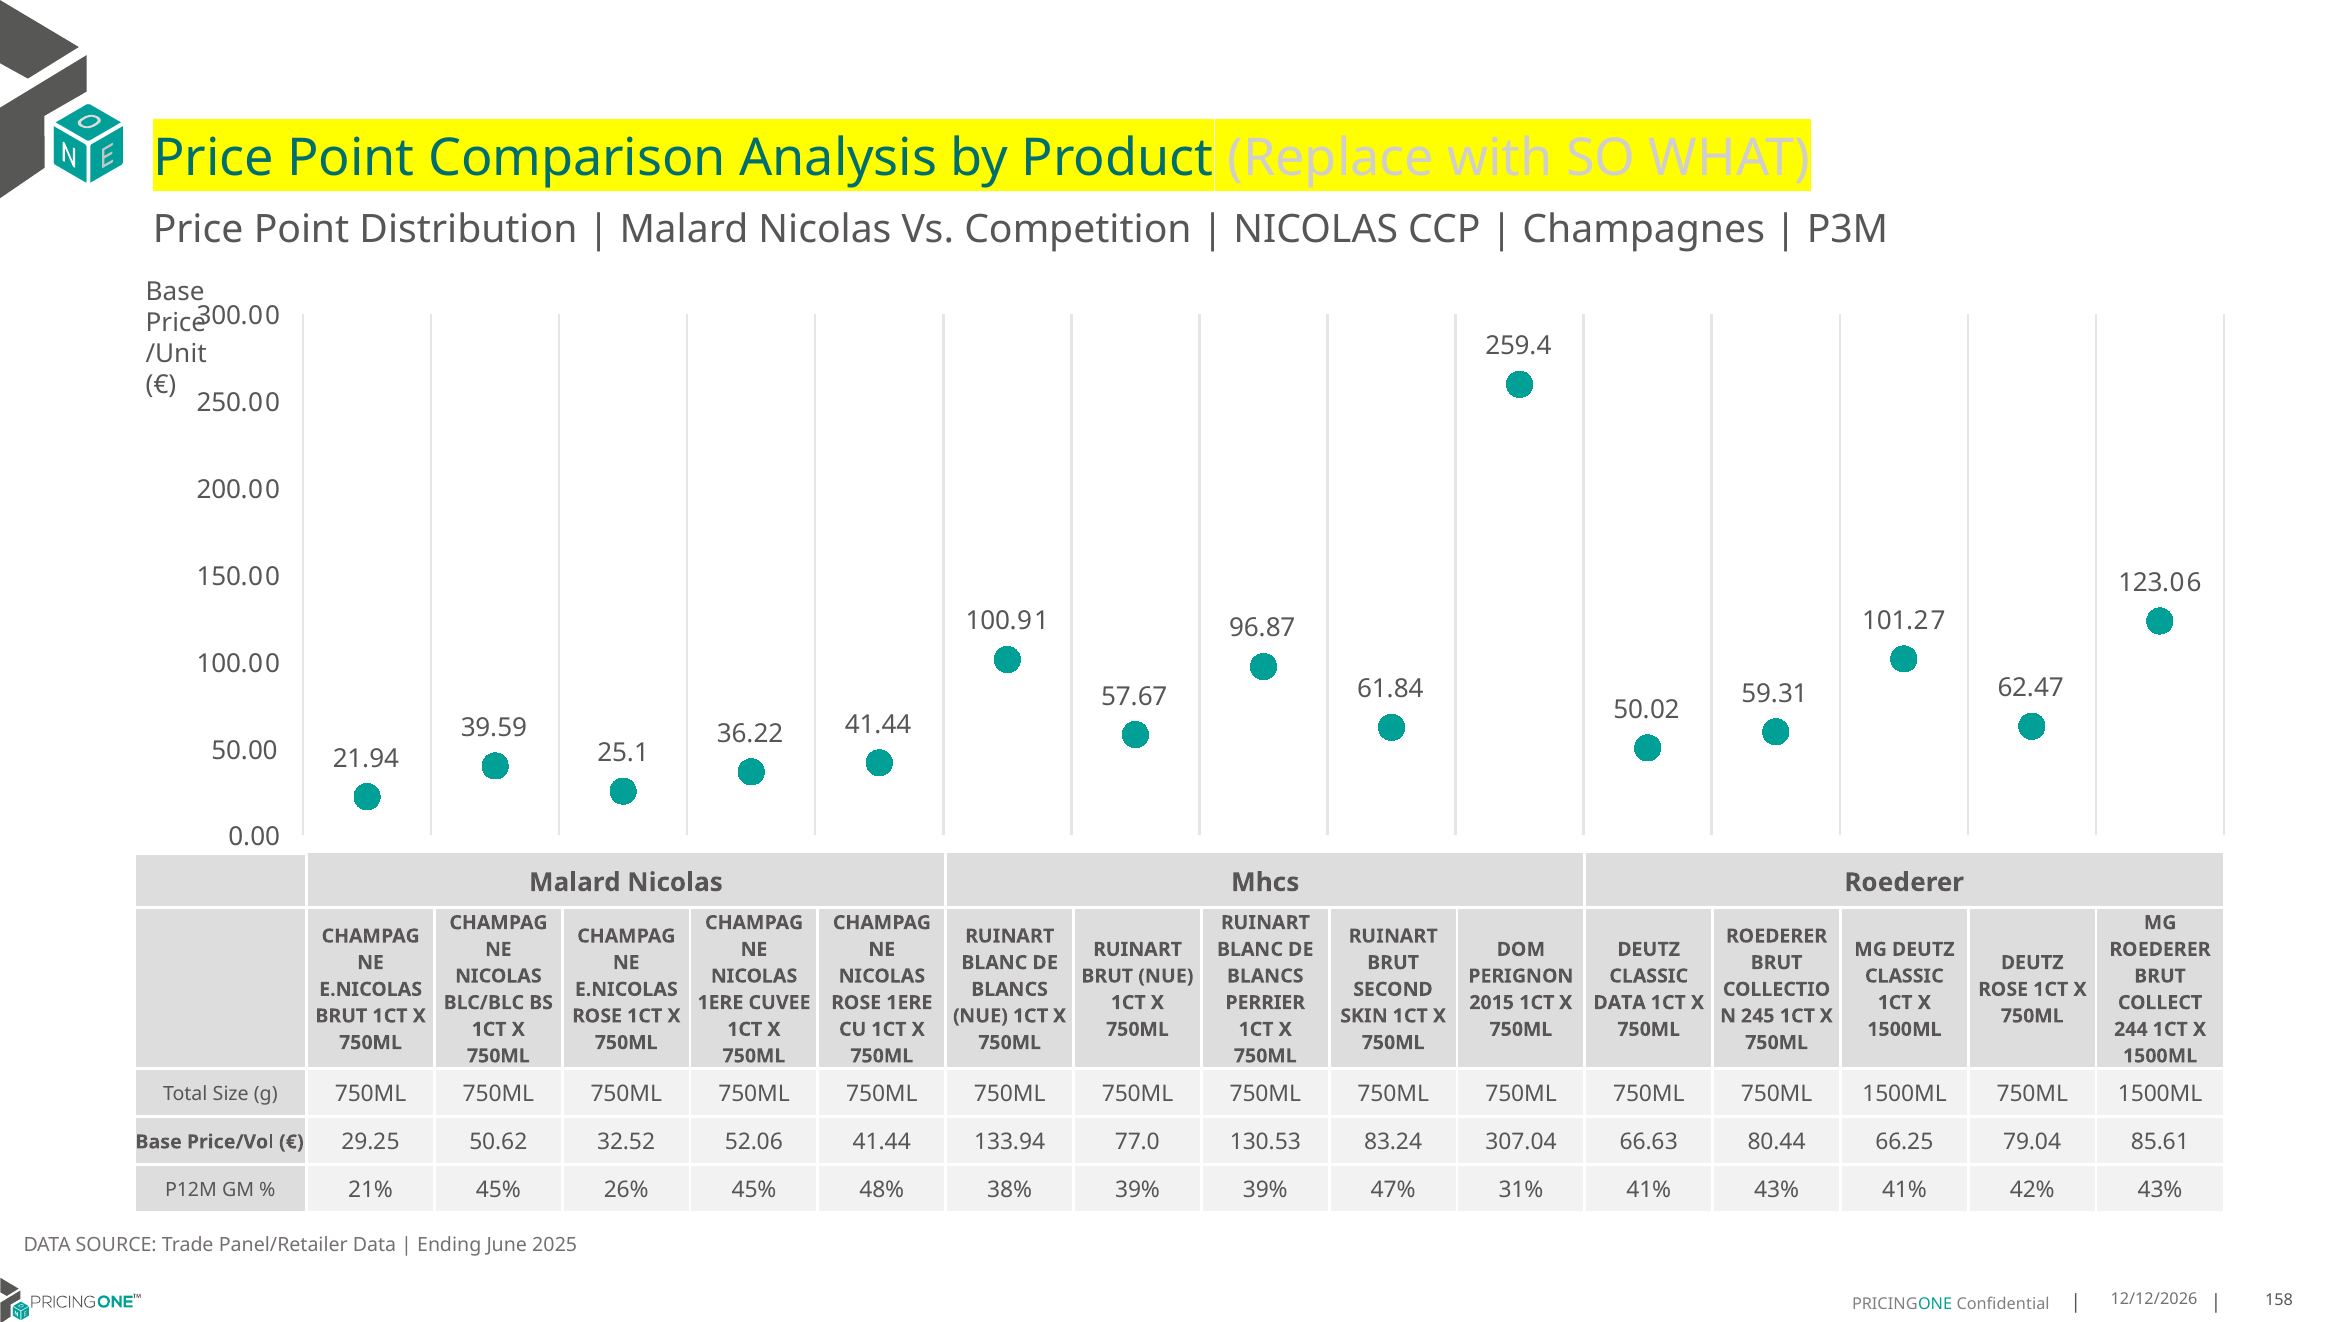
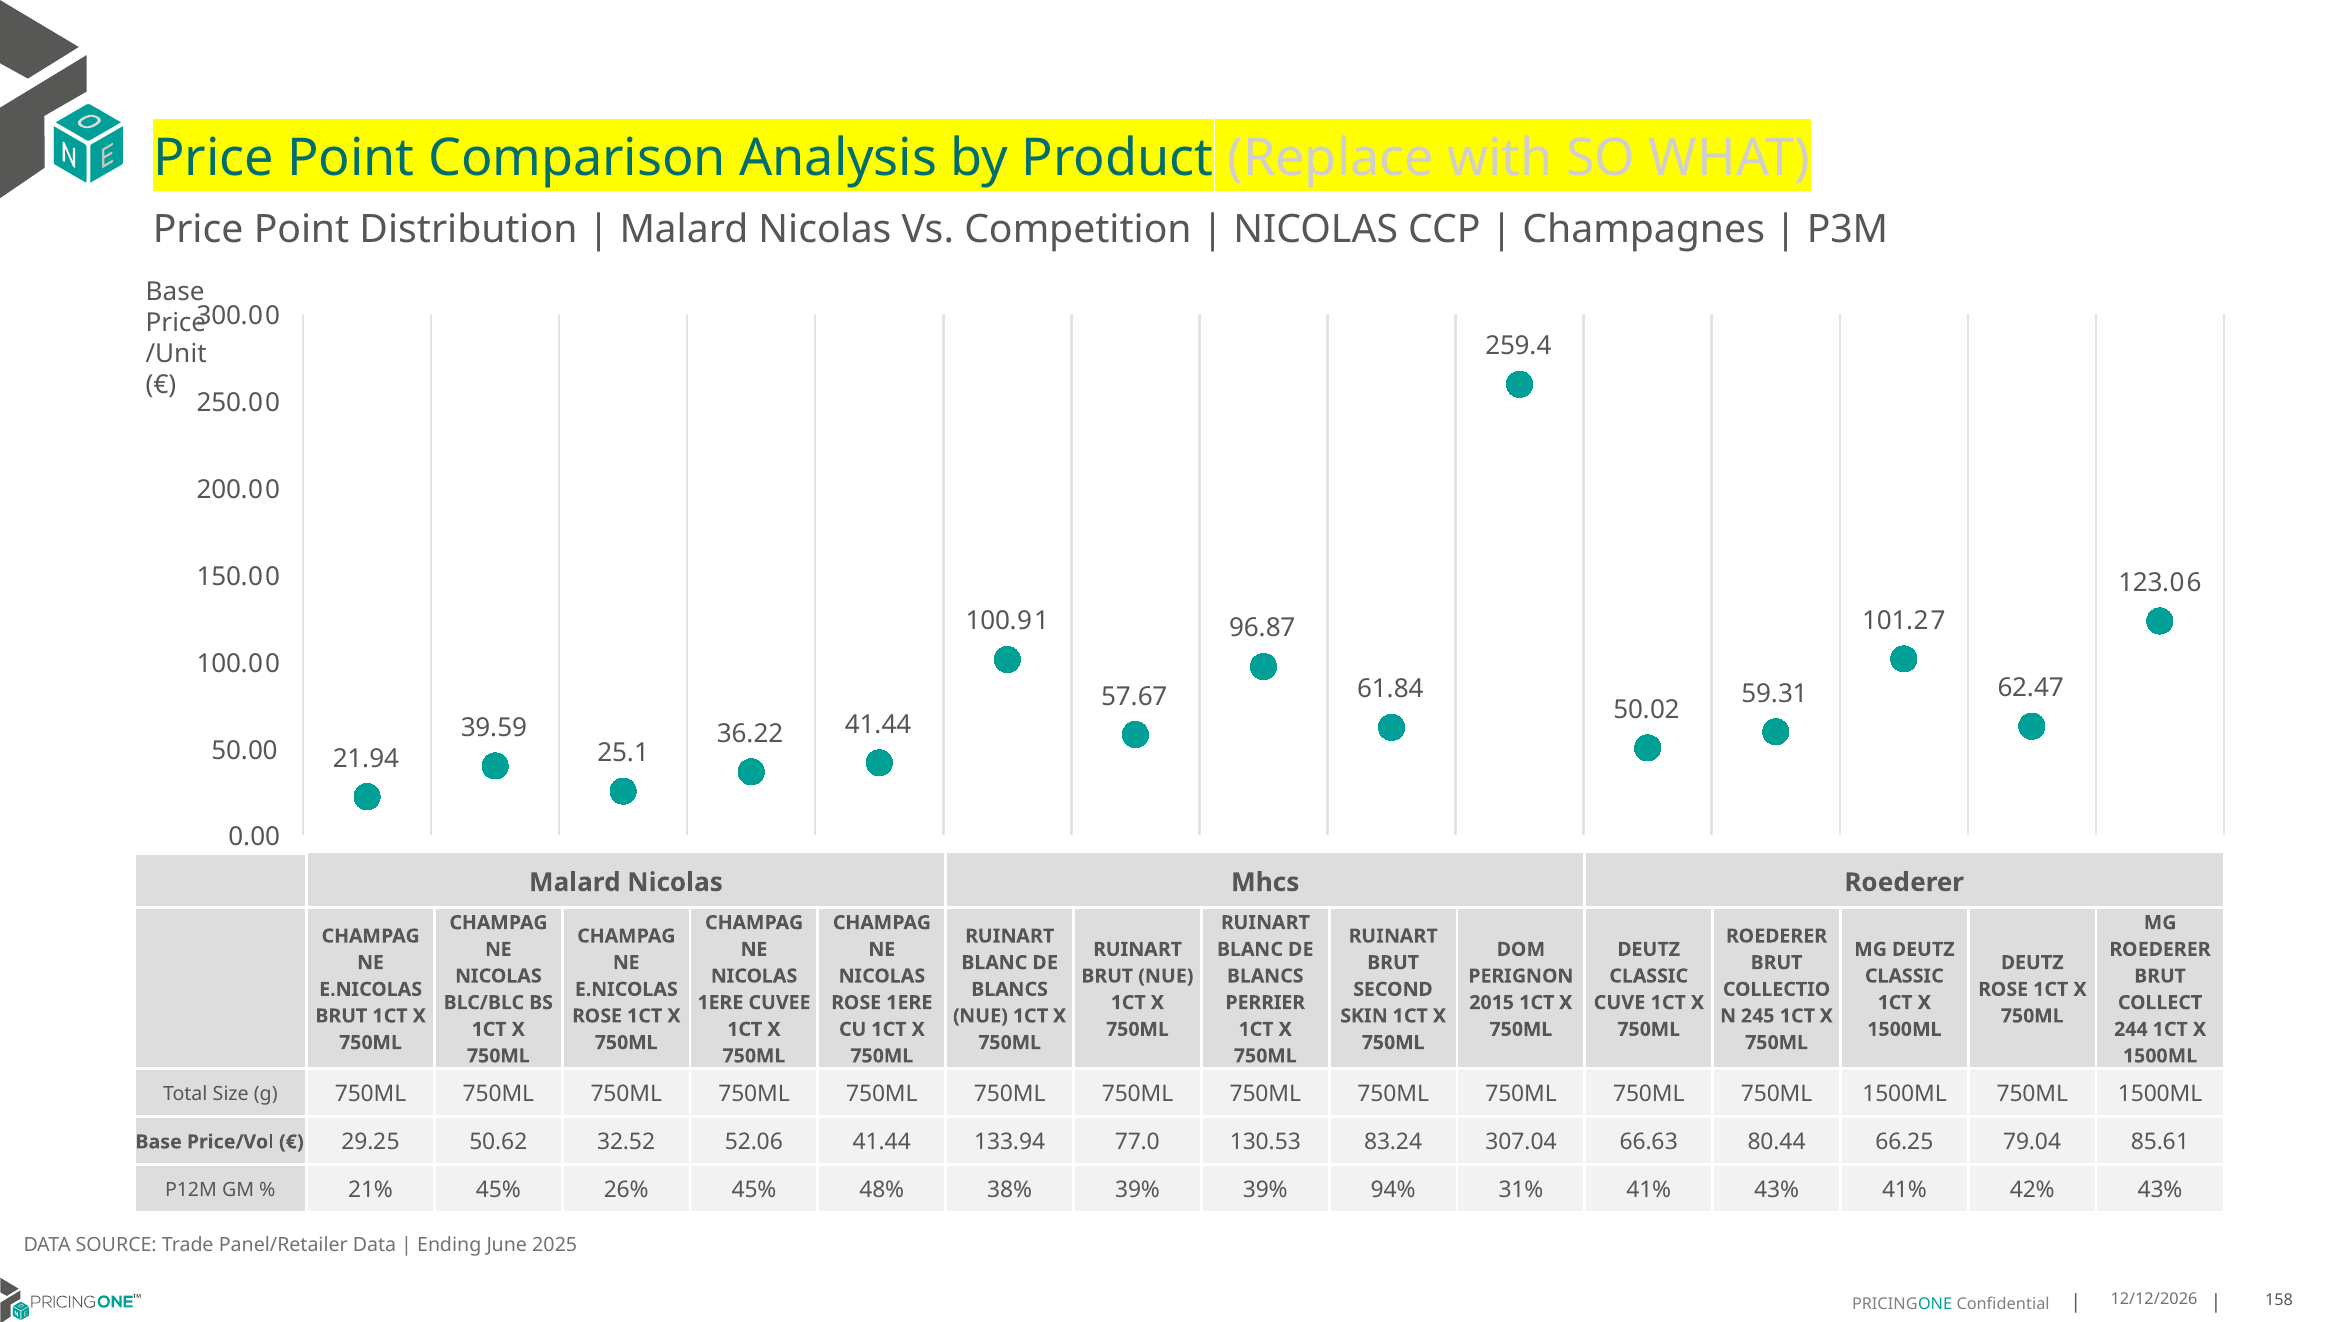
DATA at (1620, 1003): DATA -> CUVE
47%: 47% -> 94%
